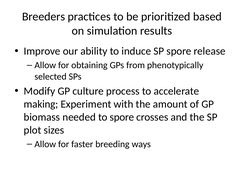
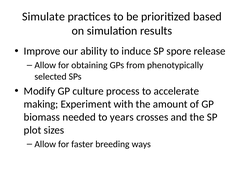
Breeders: Breeders -> Simulate
to spore: spore -> years
